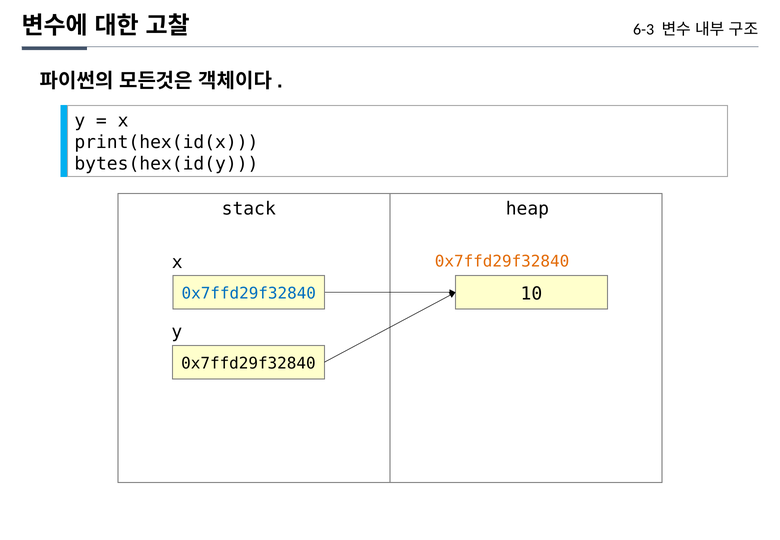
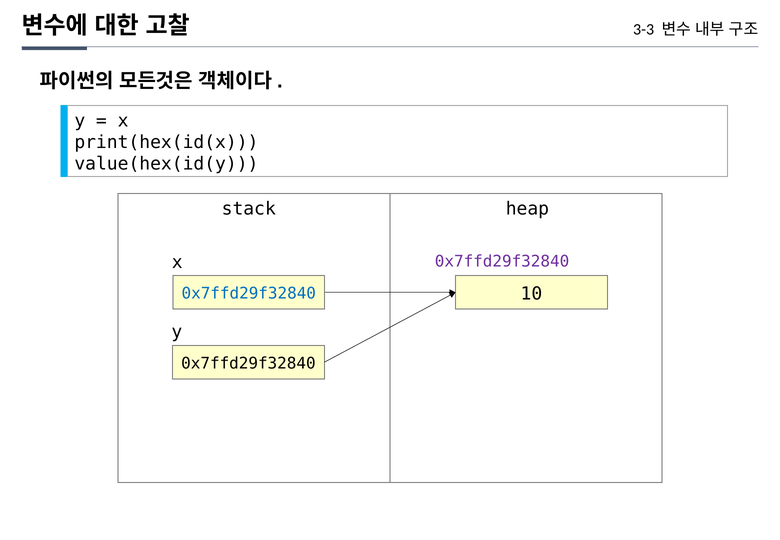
6-3: 6-3 -> 3-3
bytes(hex(id(y: bytes(hex(id(y -> value(hex(id(y
0x7ffd29f32840 at (502, 262) colour: orange -> purple
